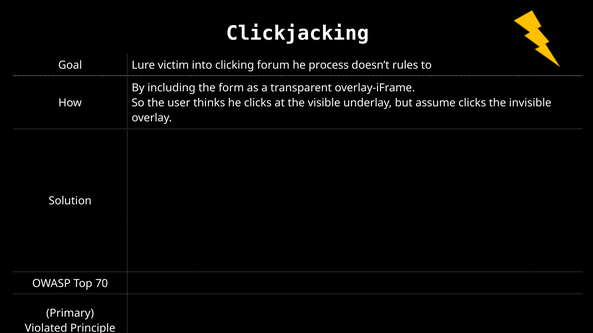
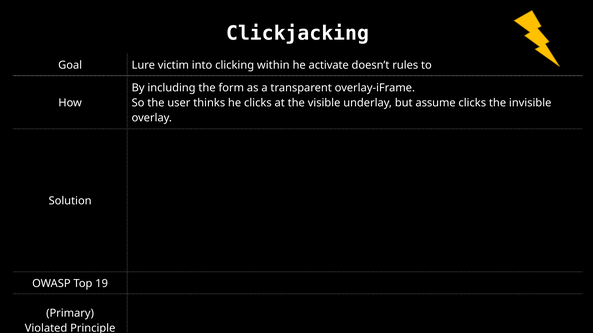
forum: forum -> within
process: process -> activate
70: 70 -> 19
